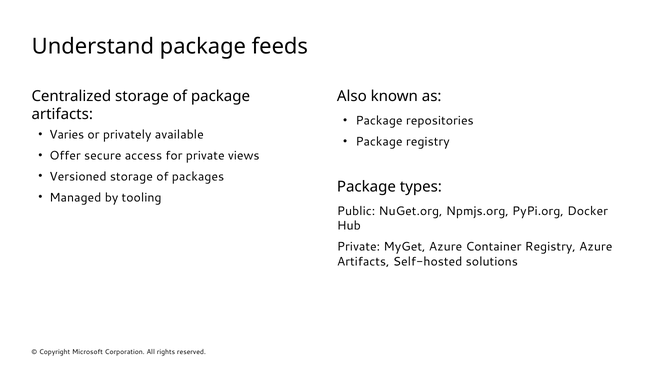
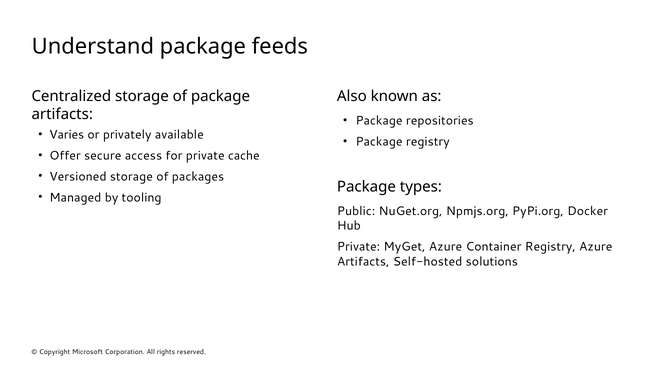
views: views -> cache
